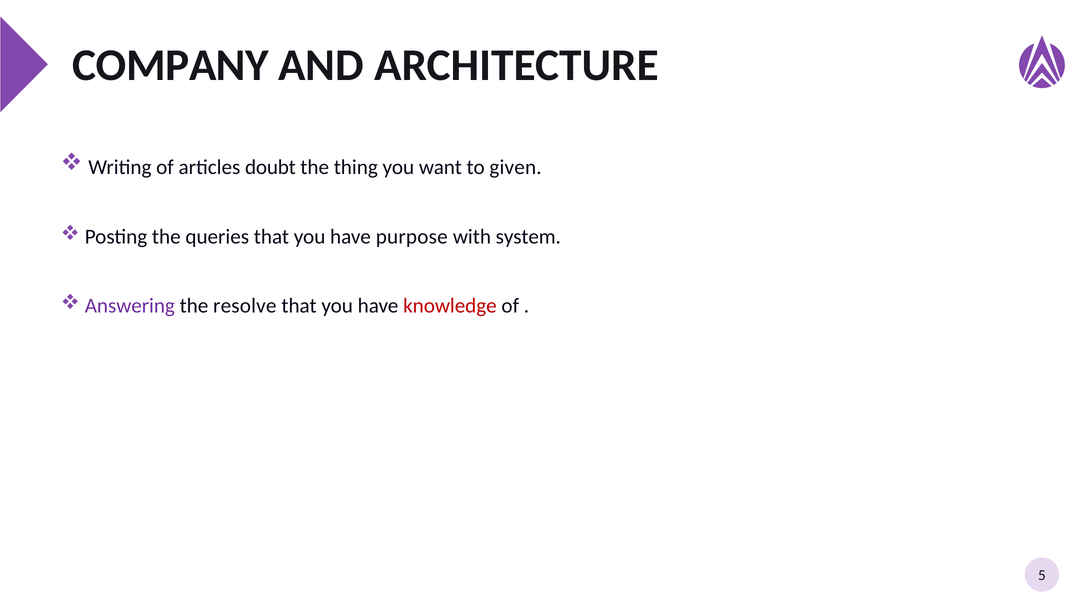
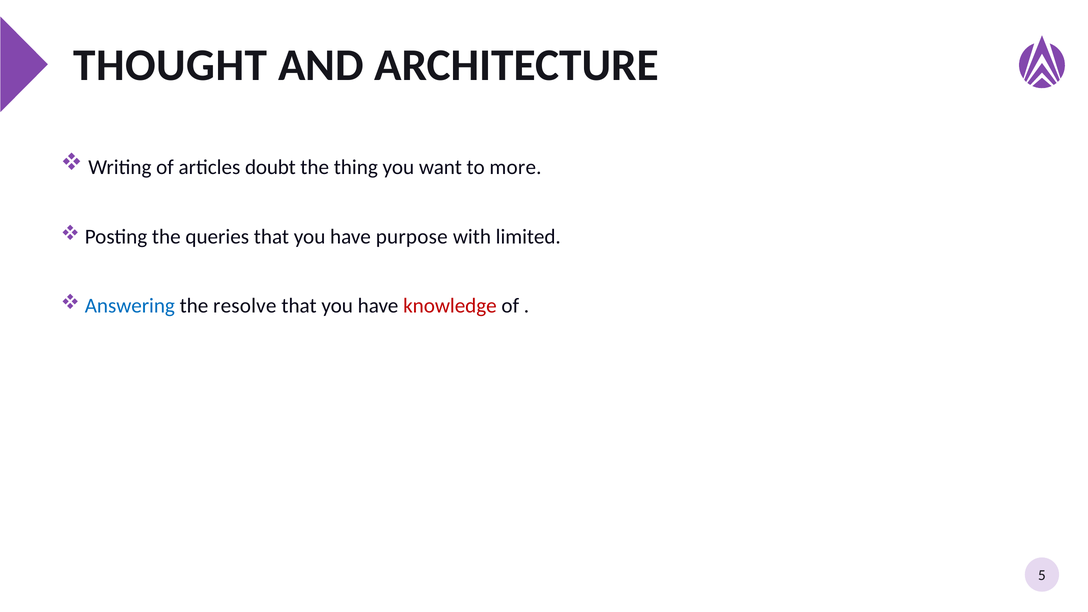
COMPANY: COMPANY -> THOUGHT
given: given -> more
system: system -> limited
Answering colour: purple -> blue
